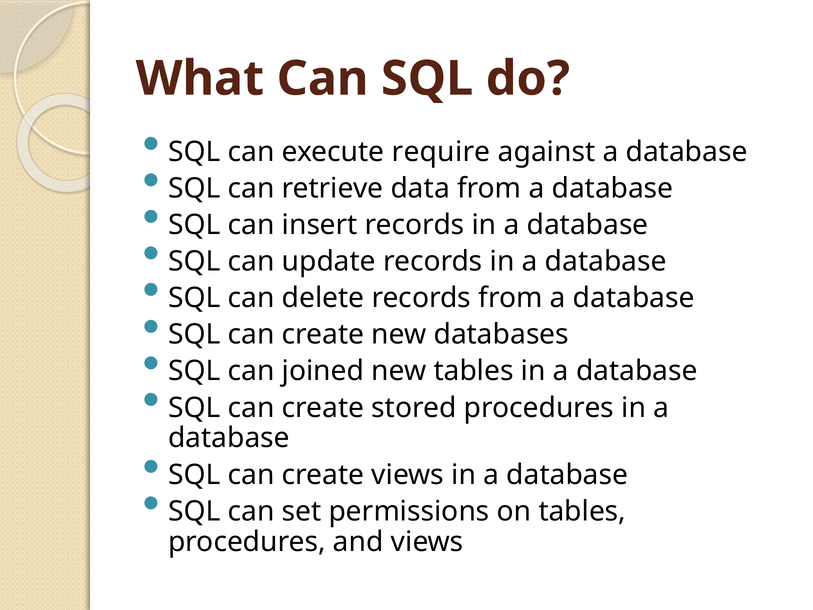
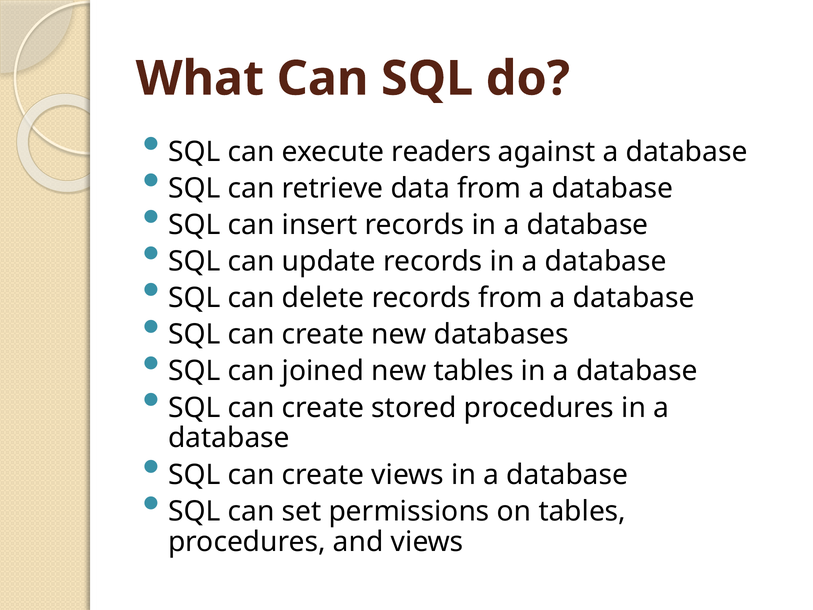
require: require -> readers
